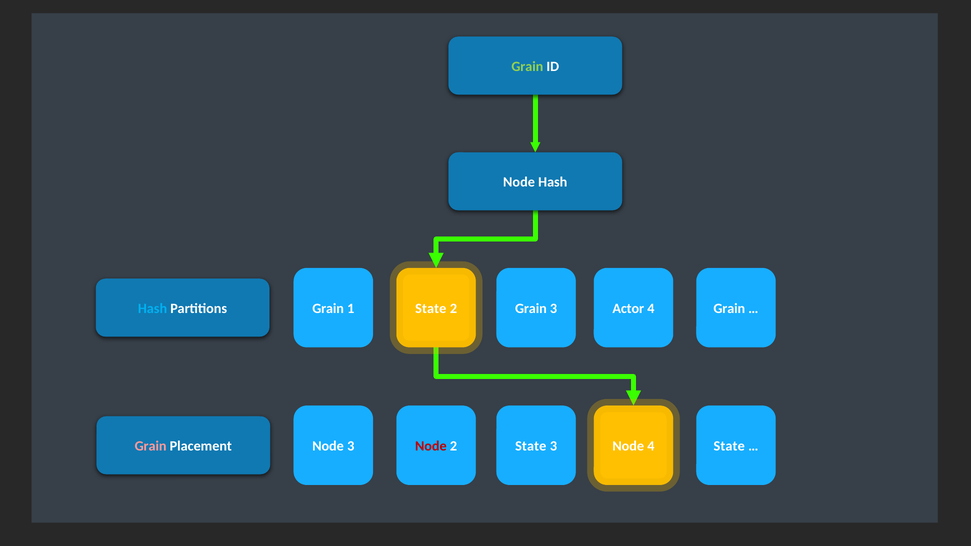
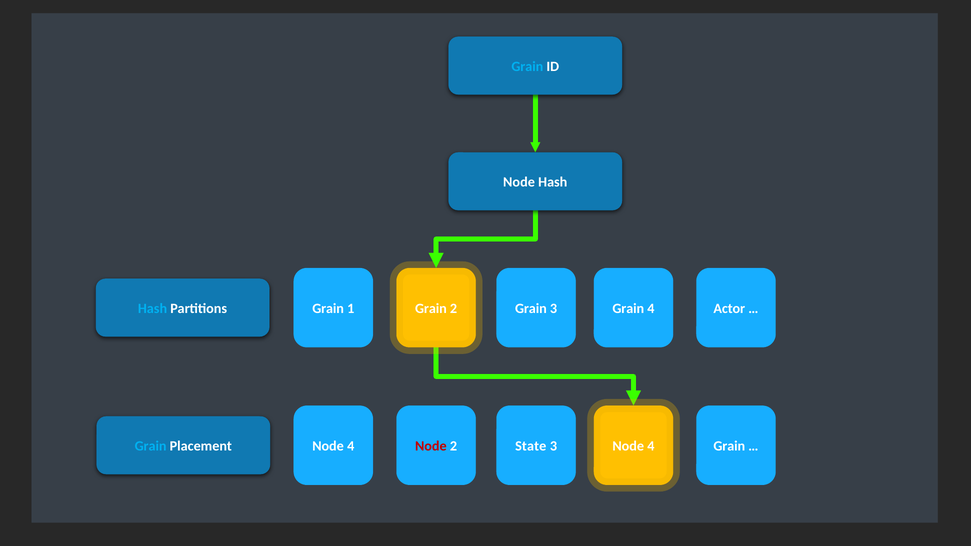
Grain at (527, 67) colour: light green -> light blue
State at (431, 309): State -> Grain
Actor at (628, 309): Actor -> Grain
4 Grain: Grain -> Actor
Grain at (151, 446) colour: pink -> light blue
3 at (351, 446): 3 -> 4
4 State: State -> Grain
